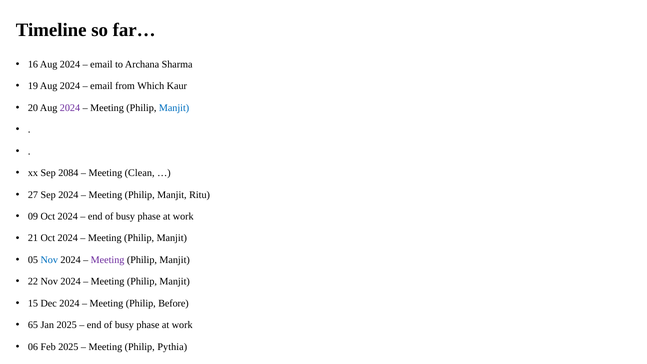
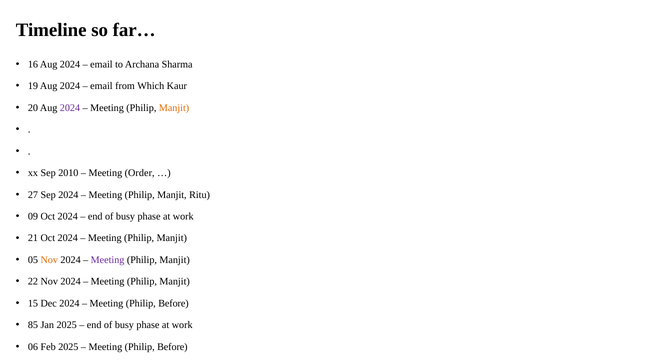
Manjit at (174, 108) colour: blue -> orange
2084: 2084 -> 2010
Clean: Clean -> Order
Nov at (49, 260) colour: blue -> orange
65: 65 -> 85
Pythia at (172, 347): Pythia -> Before
